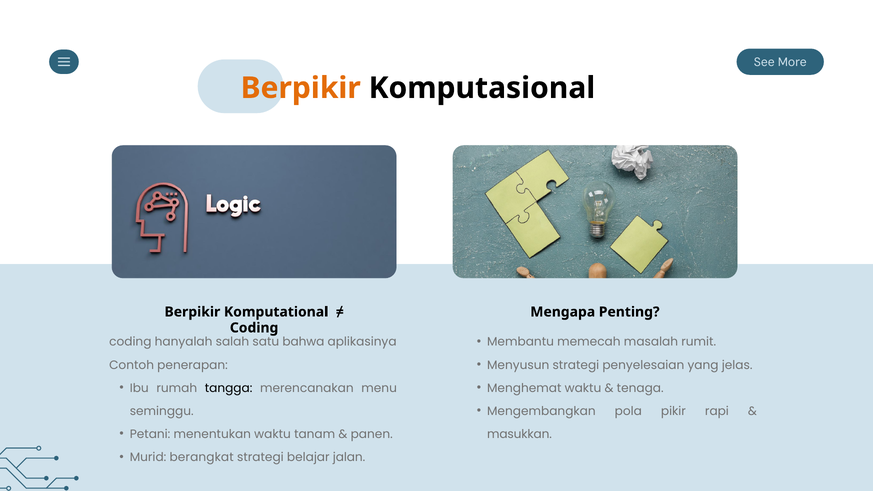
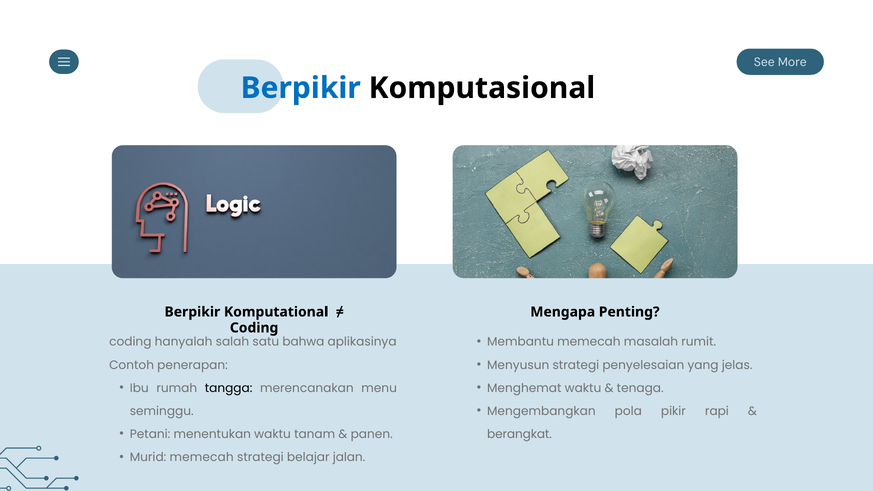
Berpikir at (301, 88) colour: orange -> blue
masukkan: masukkan -> berangkat
Murid berangkat: berangkat -> memecah
